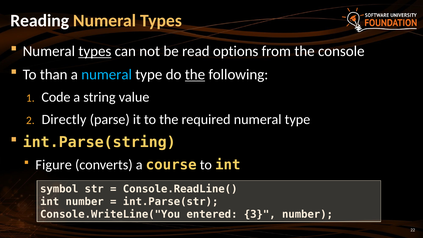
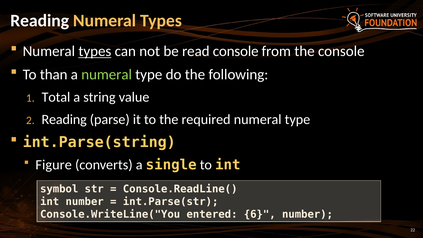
read options: options -> console
numeral at (107, 75) colour: light blue -> light green
the at (195, 75) underline: present -> none
Code: Code -> Total
Directly at (64, 119): Directly -> Reading
course: course -> single
3: 3 -> 6
